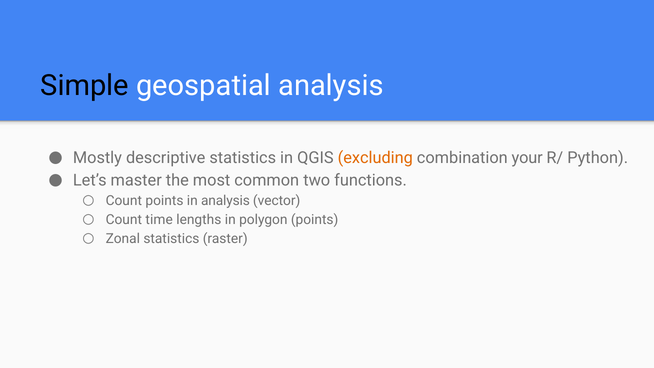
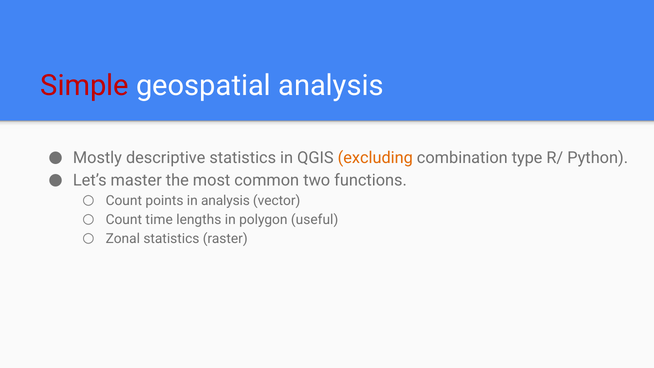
Simple colour: black -> red
your: your -> type
polygon points: points -> useful
